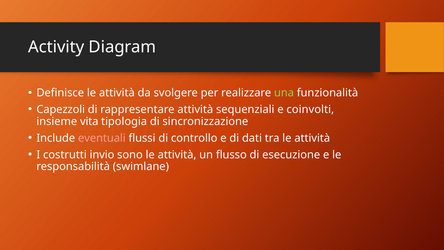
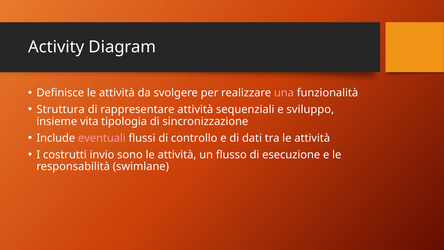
una colour: light green -> pink
Capezzoli: Capezzoli -> Struttura
coinvolti: coinvolti -> sviluppo
